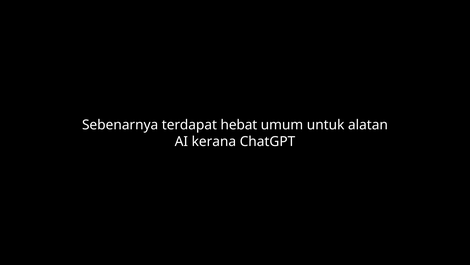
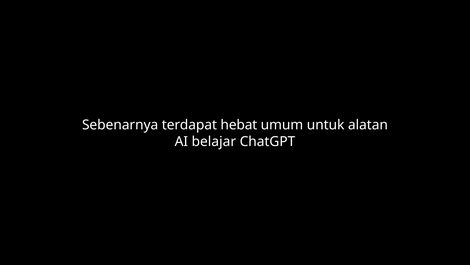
kerana: kerana -> belajar
